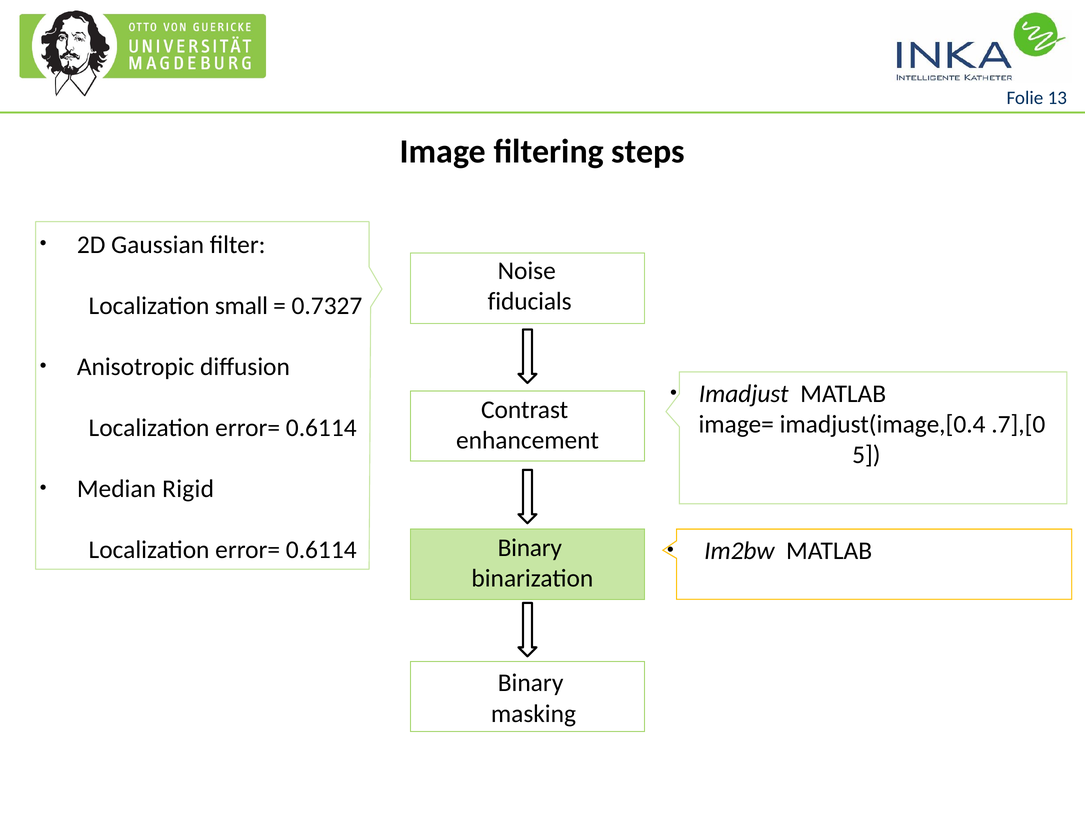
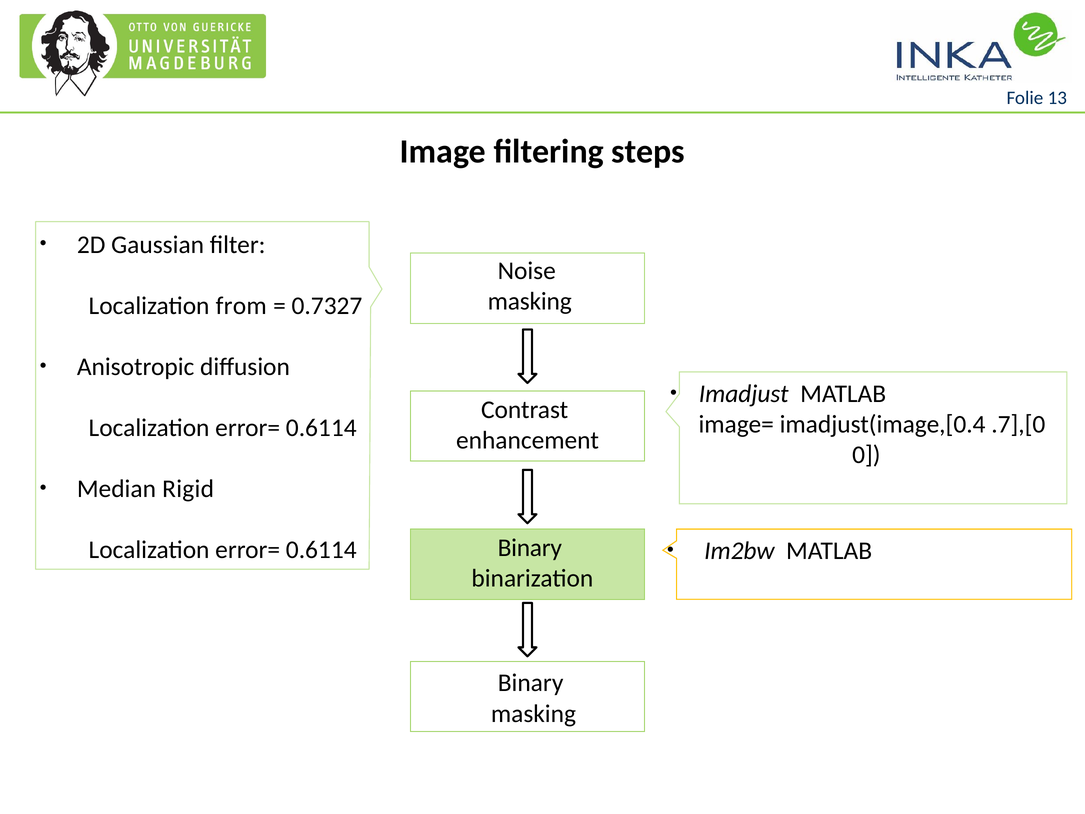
fiducials at (530, 301): fiducials -> masking
small: small -> from
5: 5 -> 0
